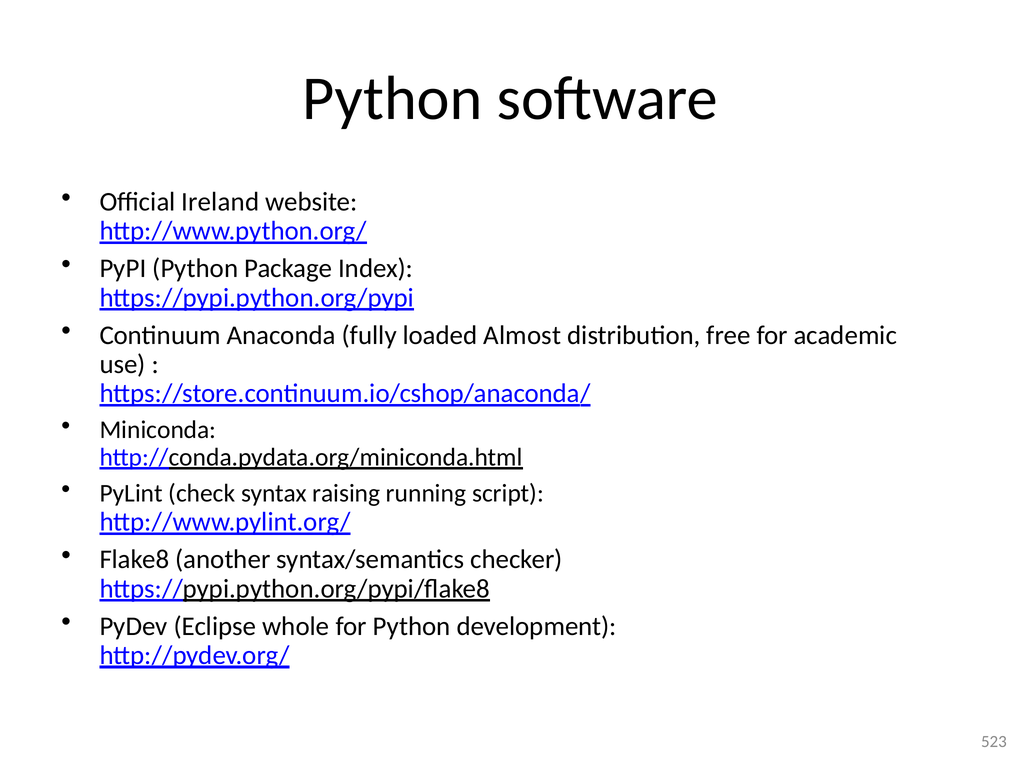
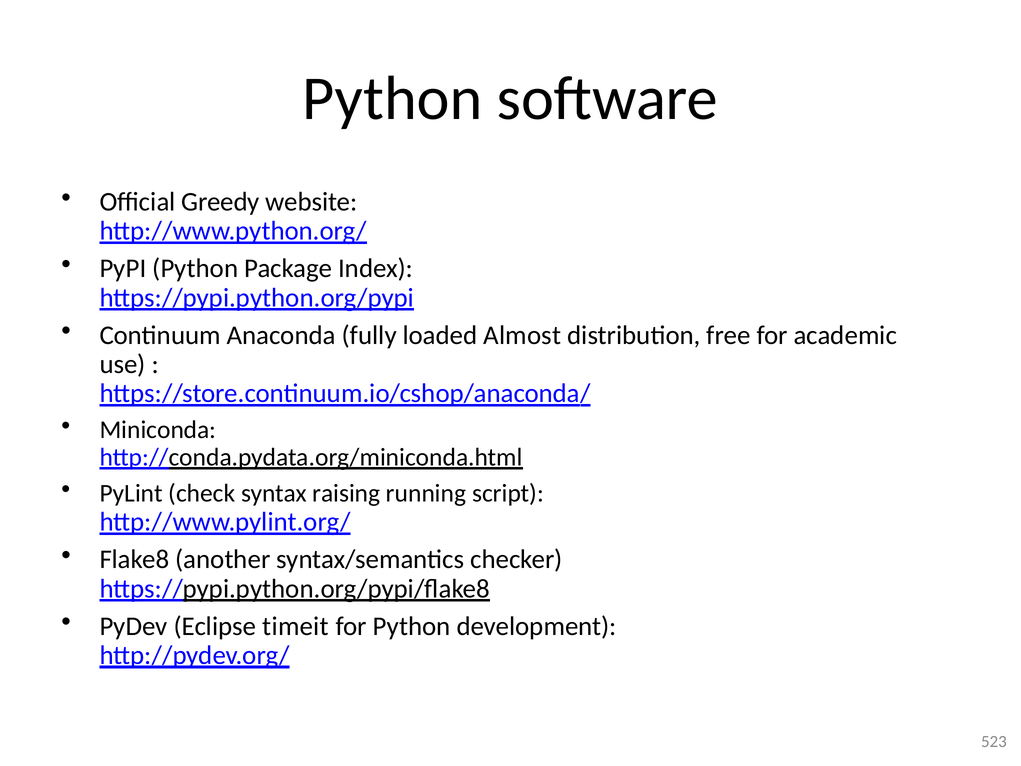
Ireland: Ireland -> Greedy
whole: whole -> timeit
